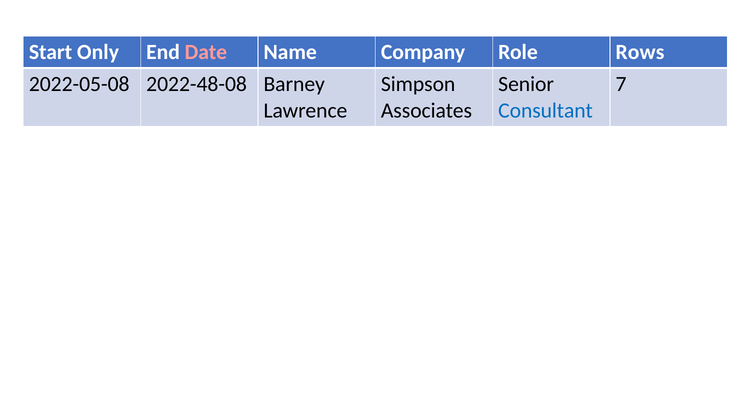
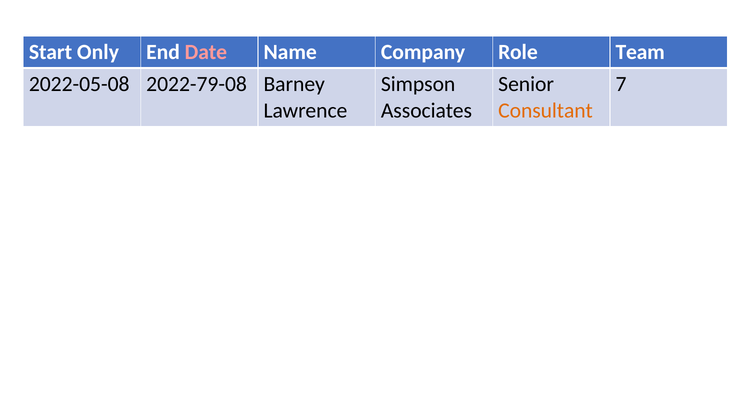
Rows: Rows -> Team
2022-48-08: 2022-48-08 -> 2022-79-08
Consultant colour: blue -> orange
